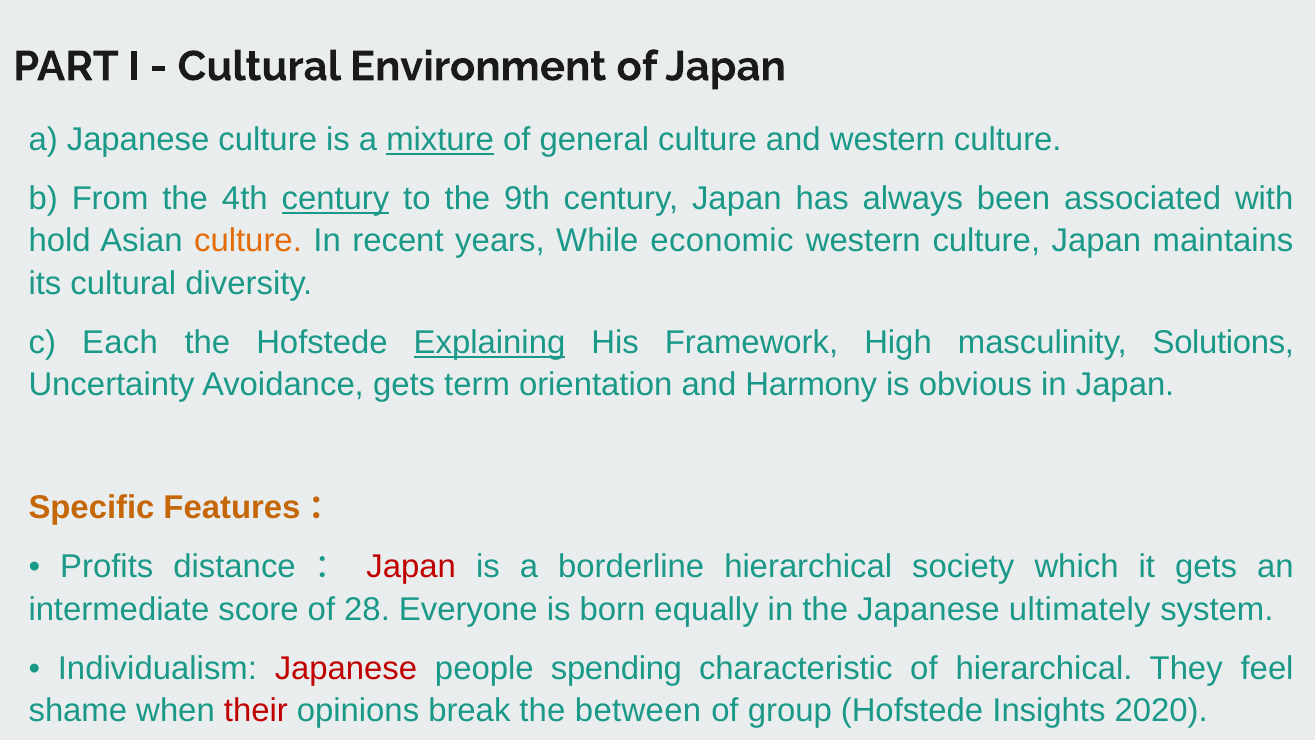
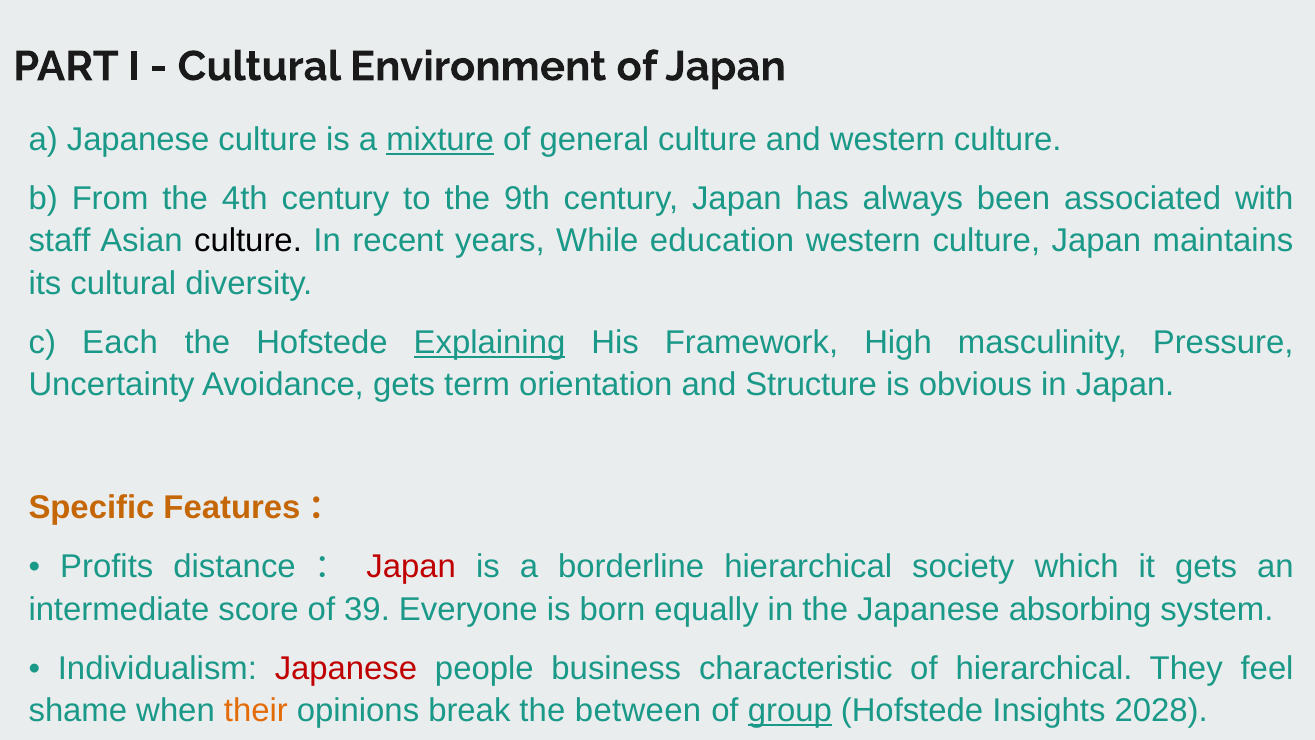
century at (335, 198) underline: present -> none
hold: hold -> staff
culture at (248, 241) colour: orange -> black
economic: economic -> education
Solutions: Solutions -> Pressure
Harmony: Harmony -> Structure
28: 28 -> 39
ultimately: ultimately -> absorbing
spending: spending -> business
their colour: red -> orange
group underline: none -> present
2020: 2020 -> 2028
